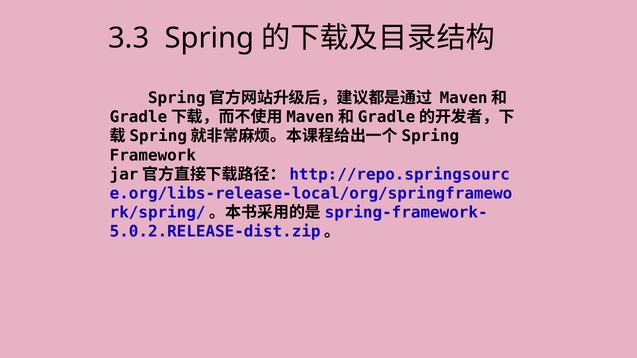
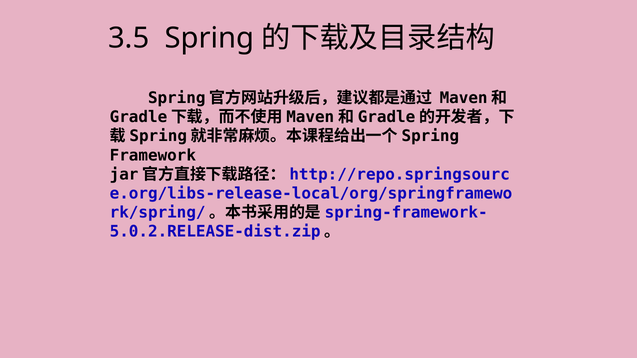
3.3: 3.3 -> 3.5
